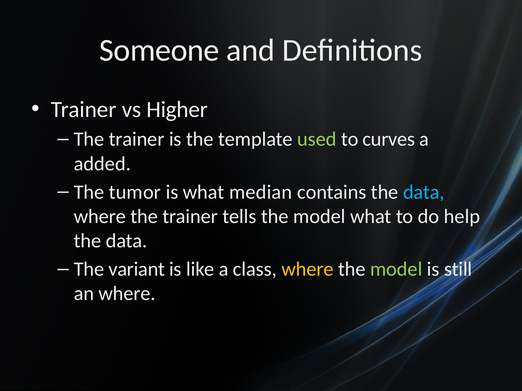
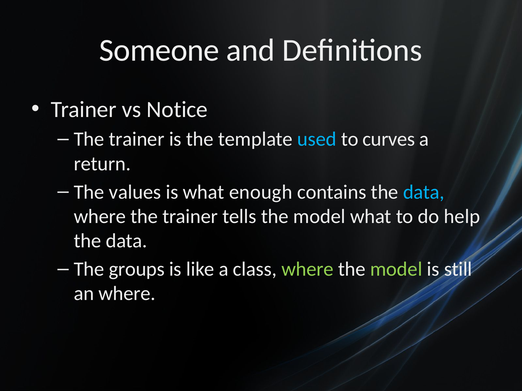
Higher: Higher -> Notice
used colour: light green -> light blue
added: added -> return
tumor: tumor -> values
median: median -> enough
variant: variant -> groups
where at (307, 269) colour: yellow -> light green
